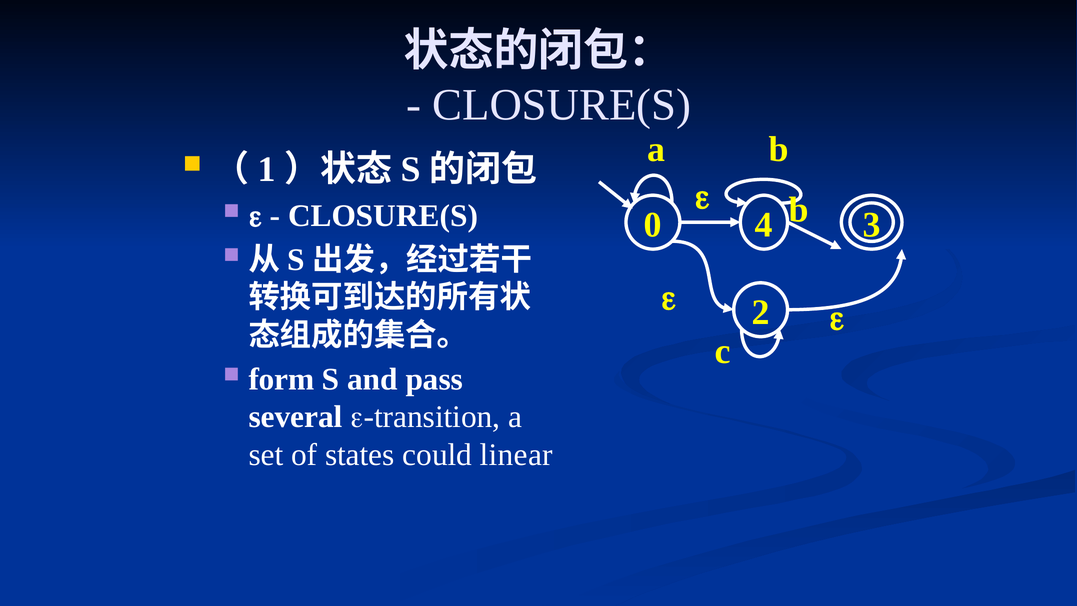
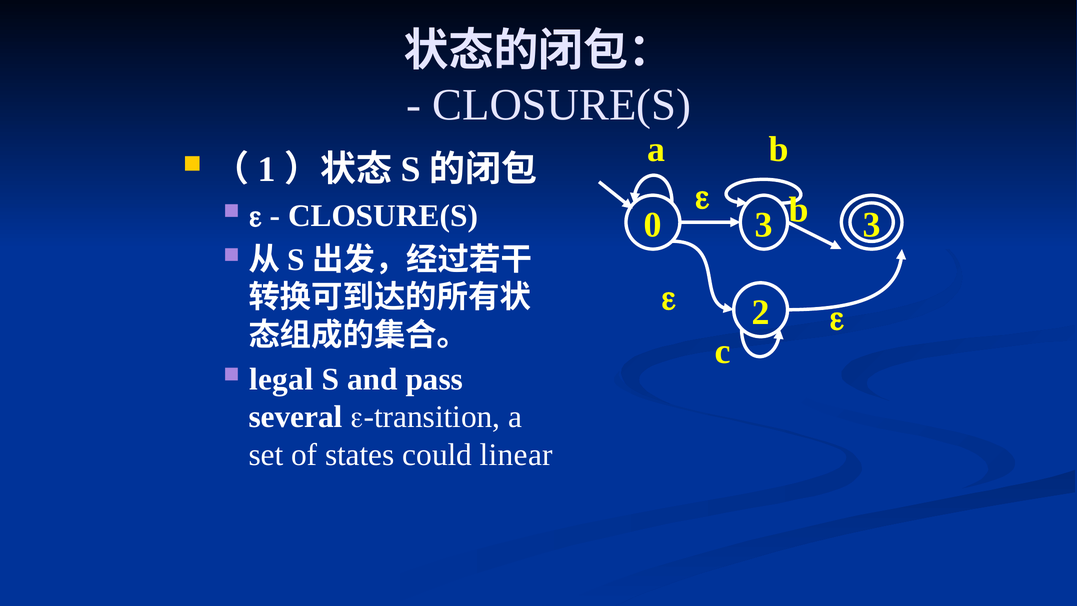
0 4: 4 -> 3
form: form -> legal
